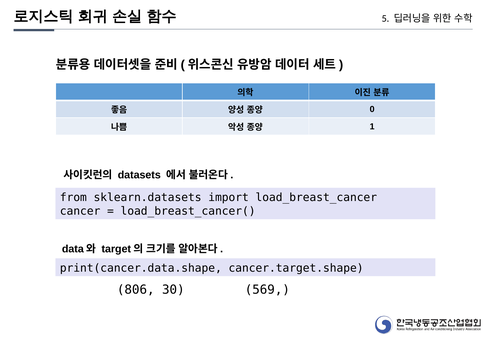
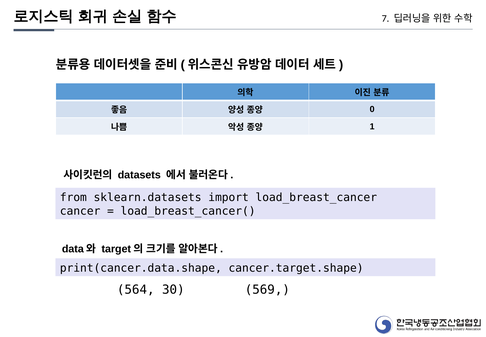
5: 5 -> 7
806: 806 -> 564
